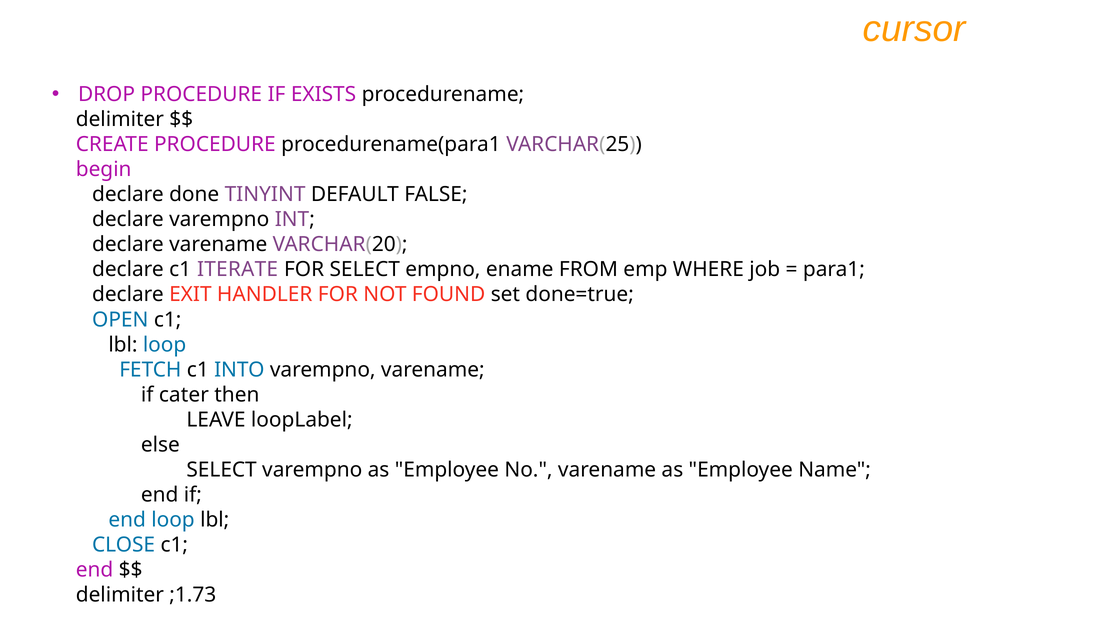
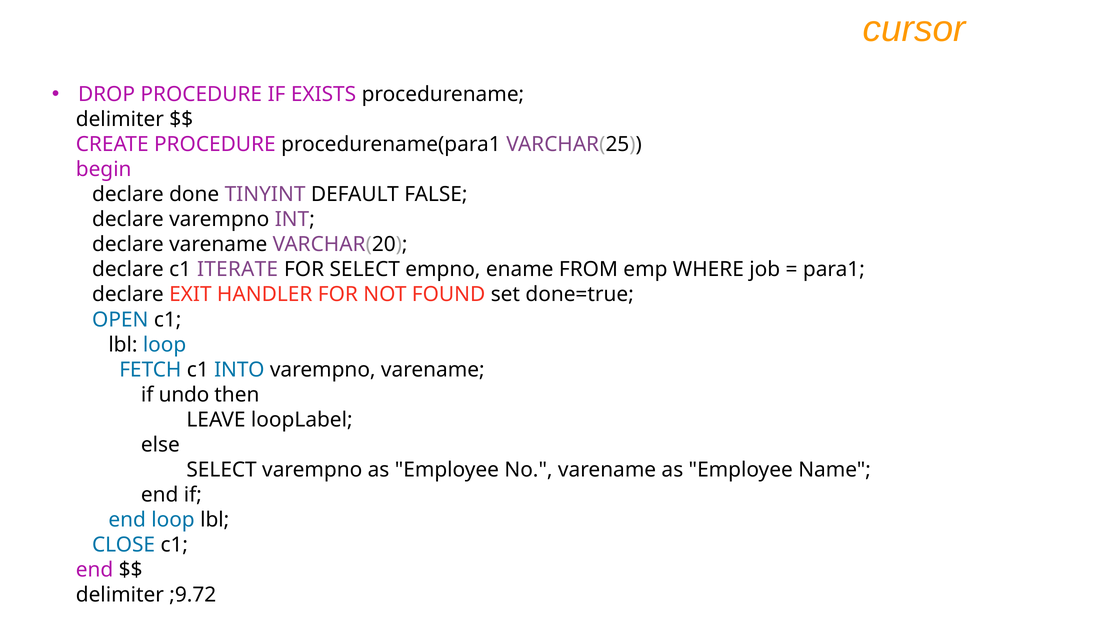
cater: cater -> undo
;1.73: ;1.73 -> ;9.72
